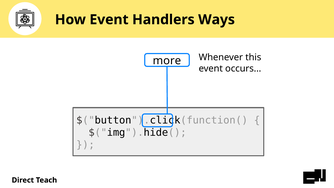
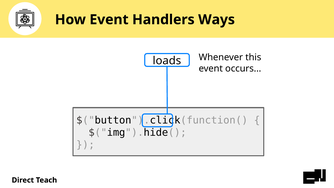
more: more -> loads
